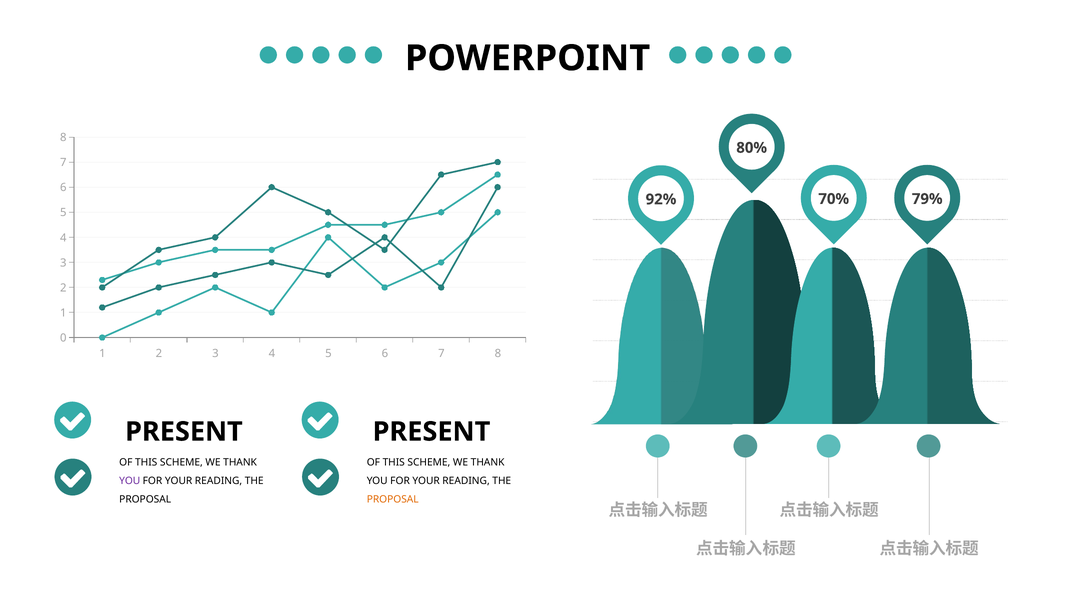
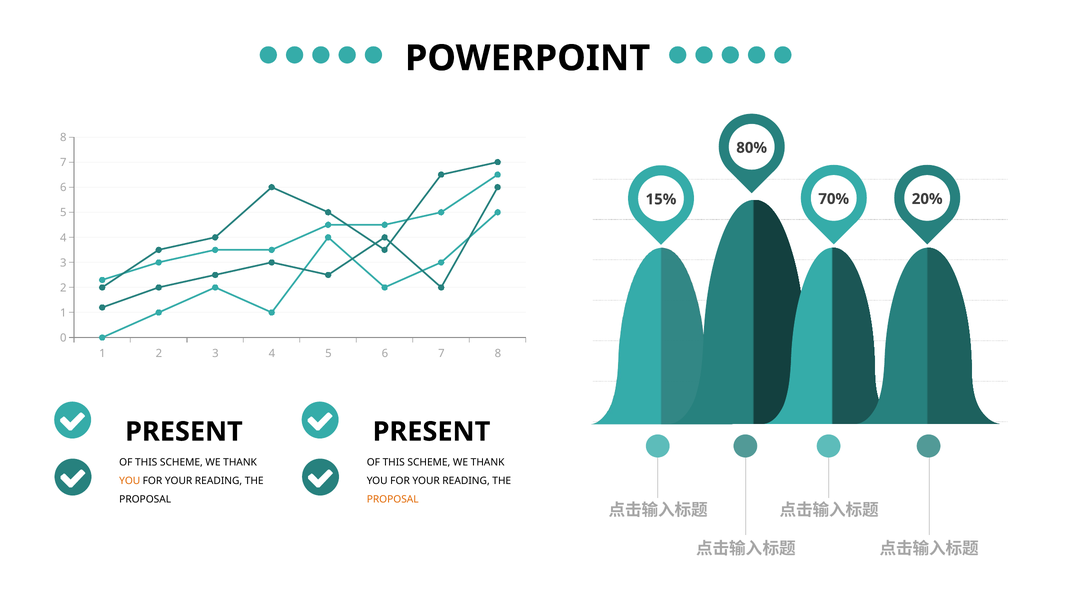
79%: 79% -> 20%
92%: 92% -> 15%
YOU at (130, 481) colour: purple -> orange
